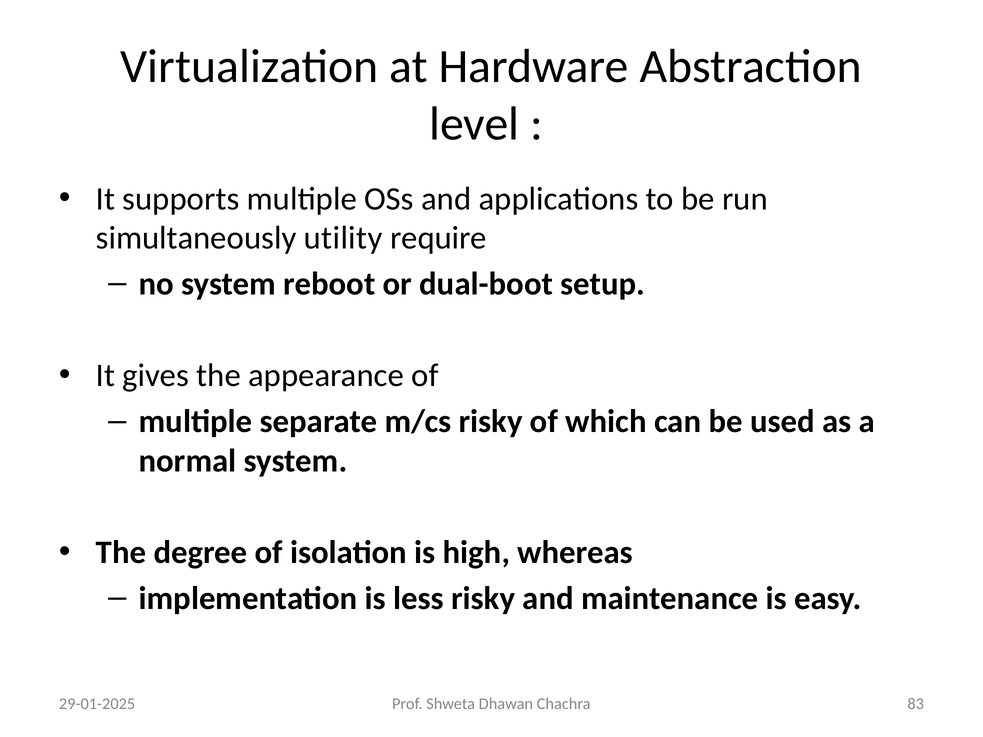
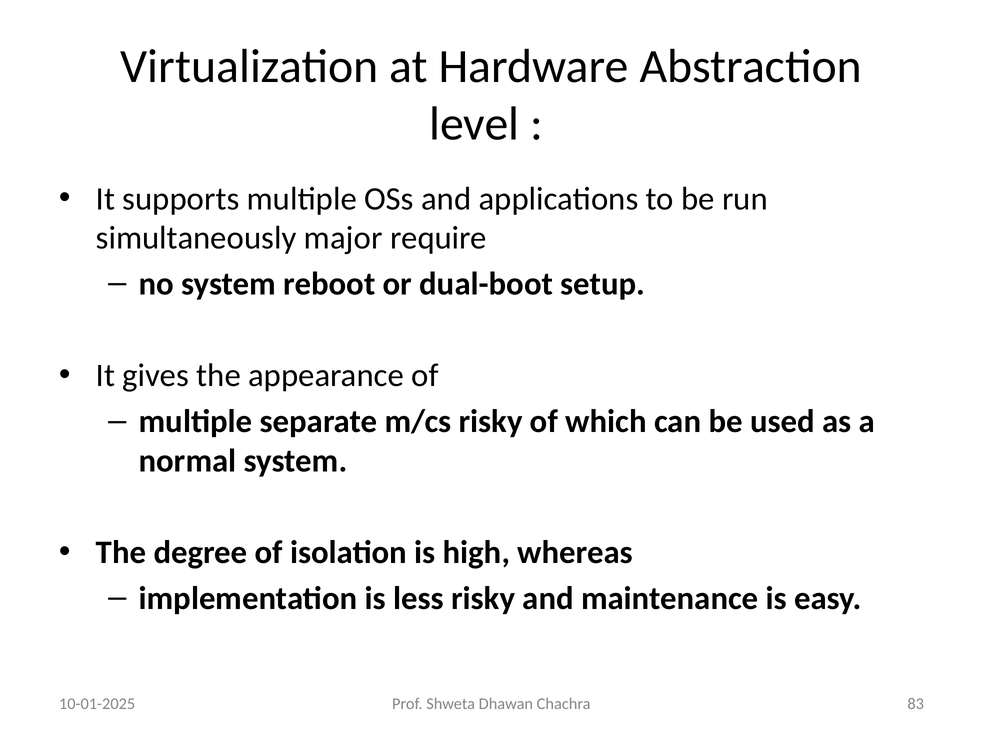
utility: utility -> major
29-01-2025: 29-01-2025 -> 10-01-2025
